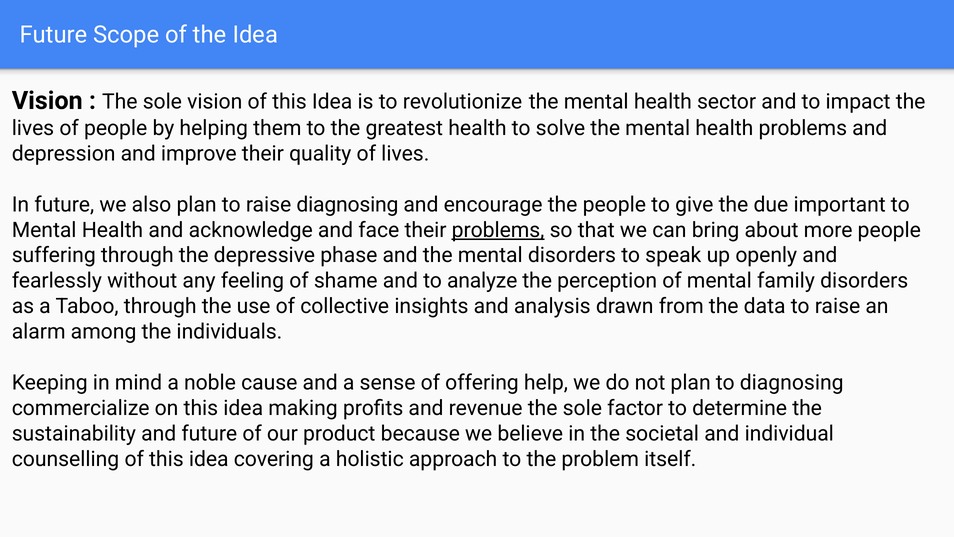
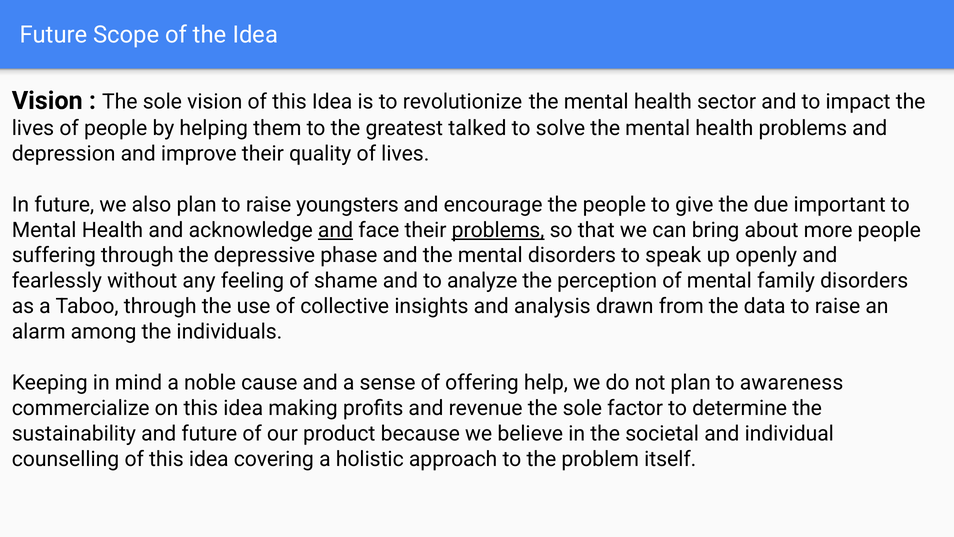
greatest health: health -> talked
raise diagnosing: diagnosing -> youngsters
and at (336, 230) underline: none -> present
to diagnosing: diagnosing -> awareness
